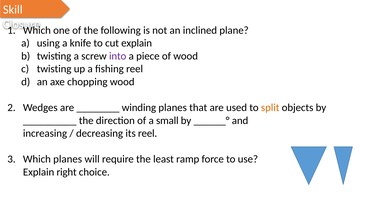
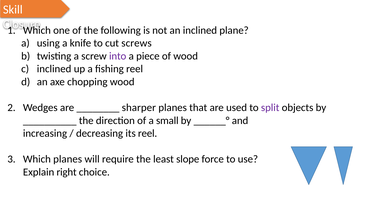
cut explain: explain -> screws
twisting at (54, 69): twisting -> inclined
winding: winding -> sharper
split colour: orange -> purple
ramp: ramp -> slope
